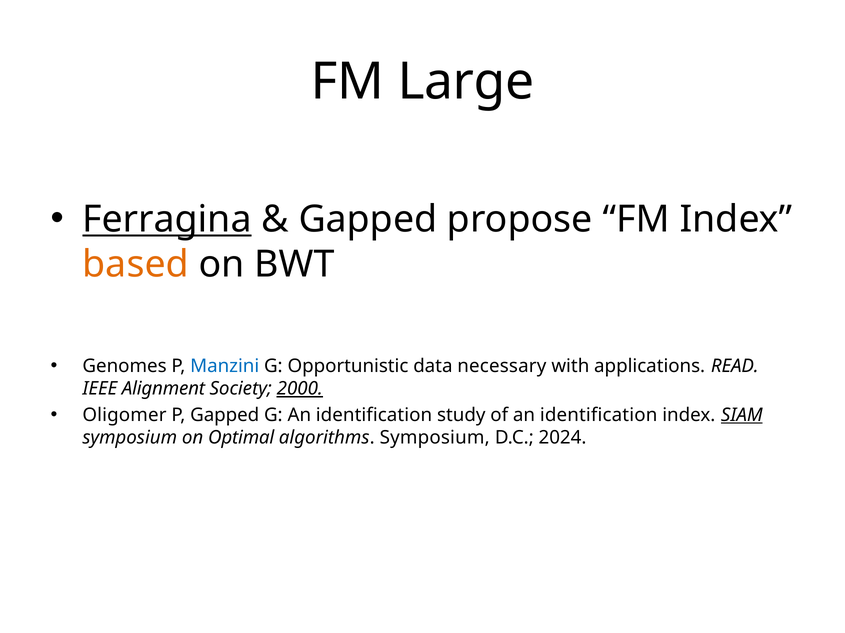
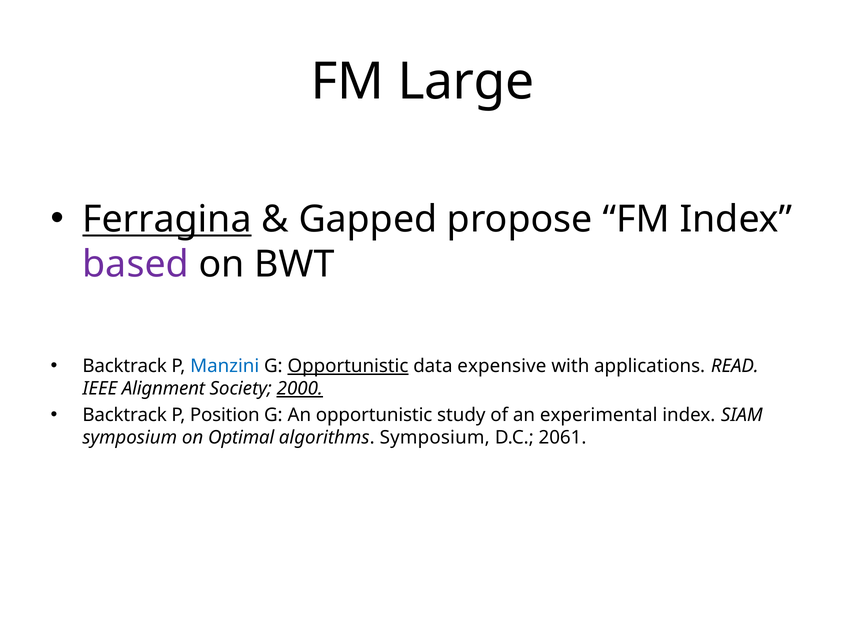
based colour: orange -> purple
Genomes at (125, 367): Genomes -> Backtrack
Opportunistic at (348, 367) underline: none -> present
necessary: necessary -> expensive
Oligomer at (124, 415): Oligomer -> Backtrack
P Gapped: Gapped -> Position
G An identification: identification -> opportunistic
of an identification: identification -> experimental
SIAM underline: present -> none
2024: 2024 -> 2061
